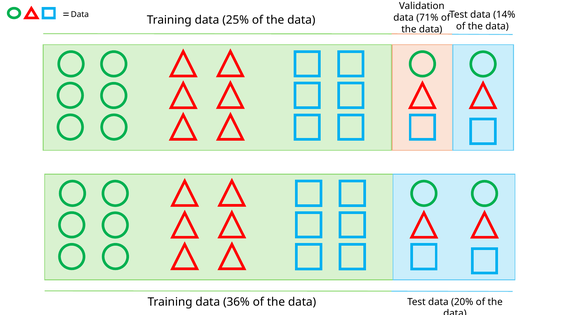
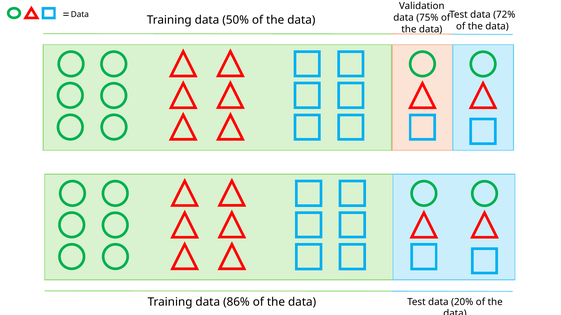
14%: 14% -> 72%
71%: 71% -> 75%
25%: 25% -> 50%
36%: 36% -> 86%
